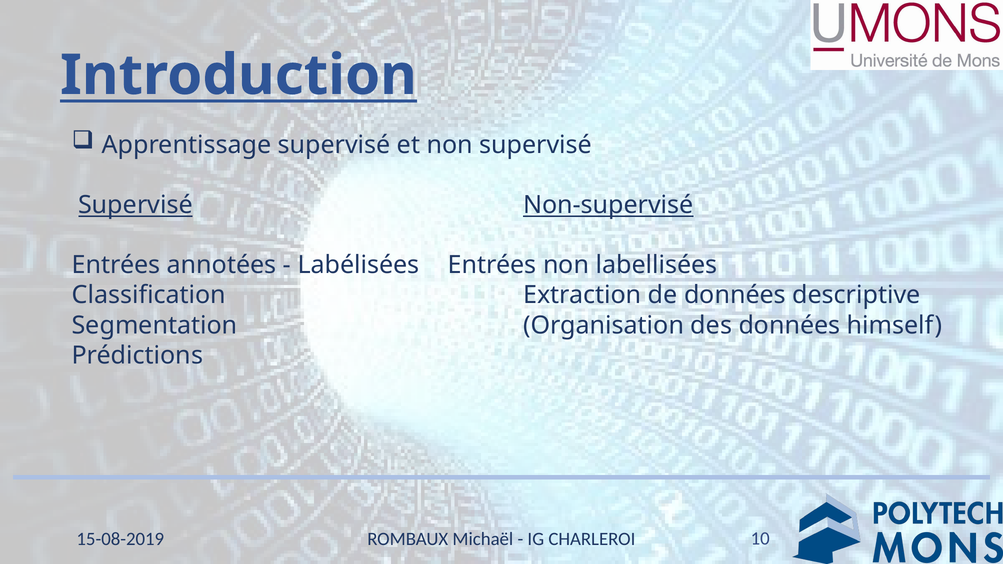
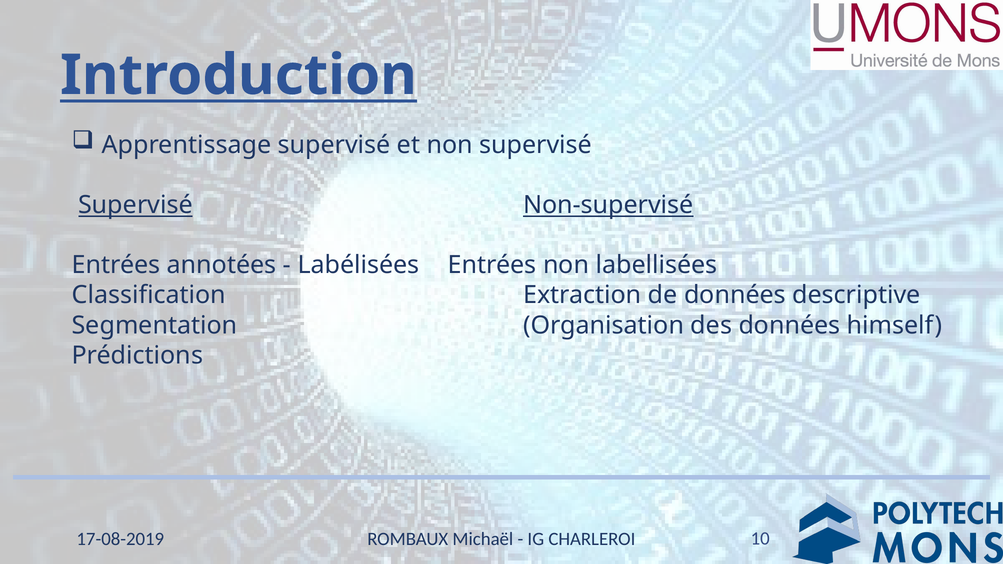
15-08-2019: 15-08-2019 -> 17-08-2019
